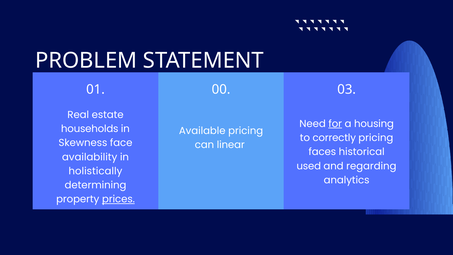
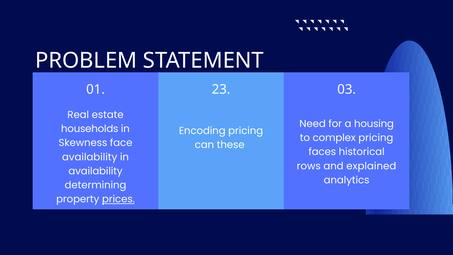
00: 00 -> 23
for underline: present -> none
Available: Available -> Encoding
correctly: correctly -> complex
linear: linear -> these
used: used -> rows
regarding: regarding -> explained
holistically at (95, 171): holistically -> availability
